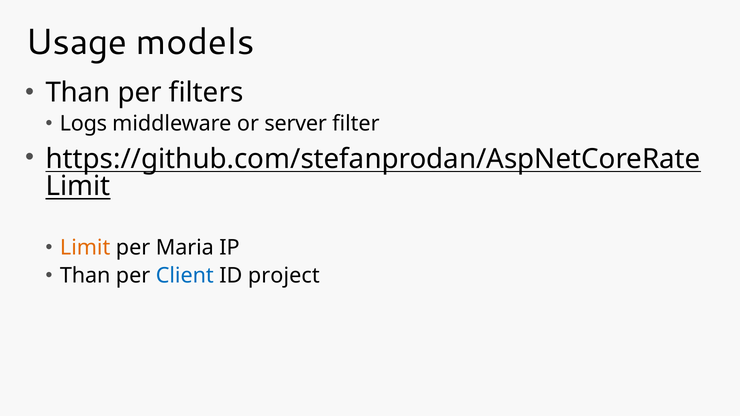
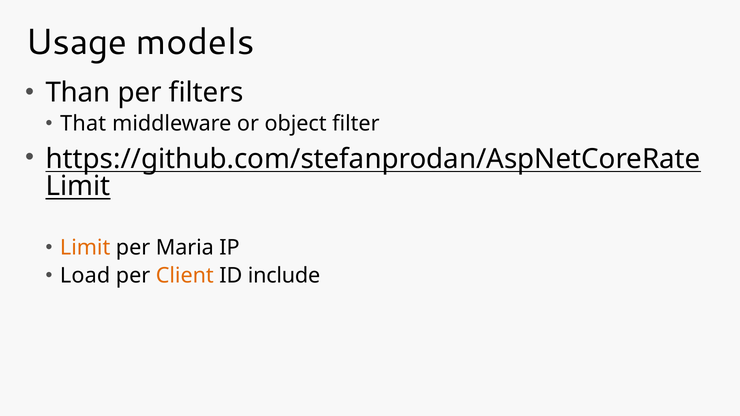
Logs: Logs -> That
server: server -> object
Than at (85, 276): Than -> Load
Client colour: blue -> orange
project: project -> include
